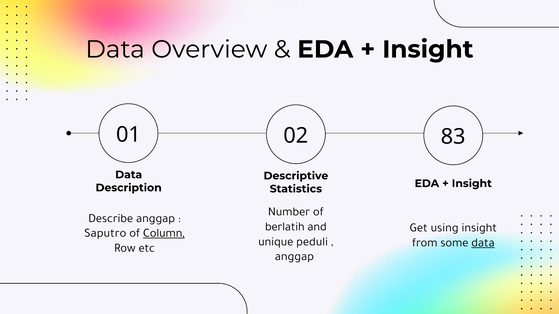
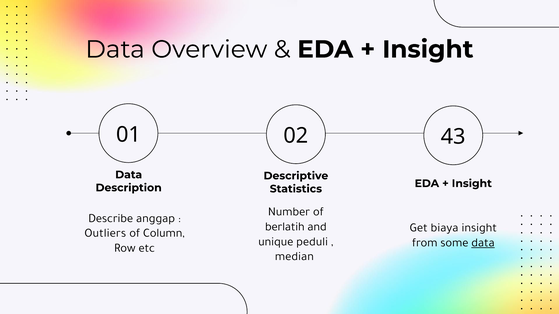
83: 83 -> 43
using: using -> biaya
Saputro: Saputro -> Outliers
Column underline: present -> none
anggap at (294, 257): anggap -> median
